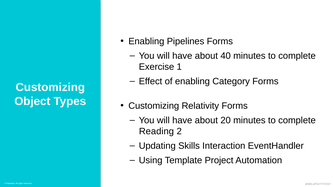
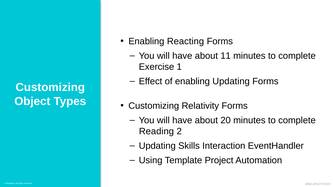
Pipelines: Pipelines -> Reacting
40: 40 -> 11
enabling Category: Category -> Updating
